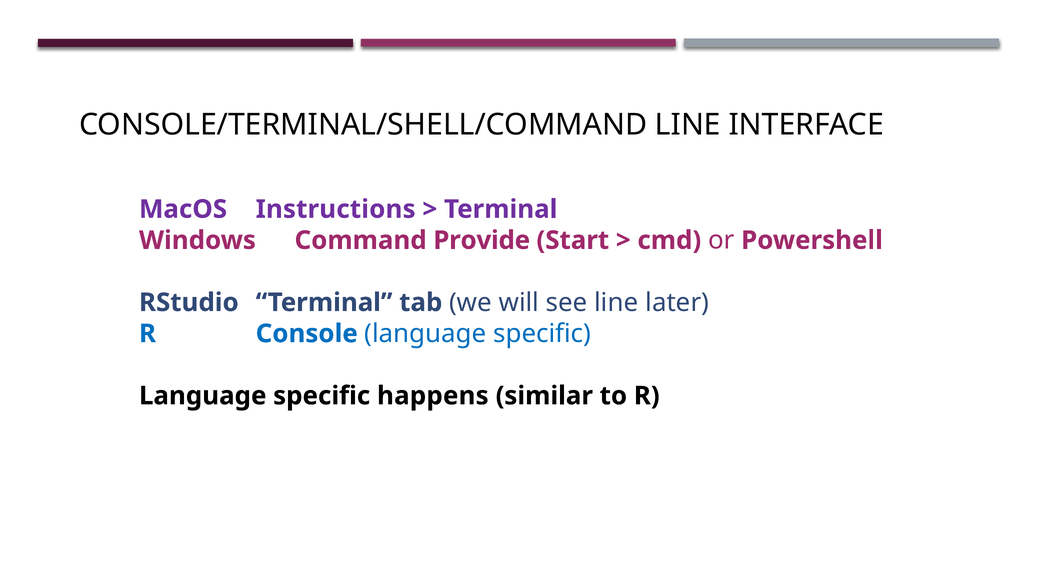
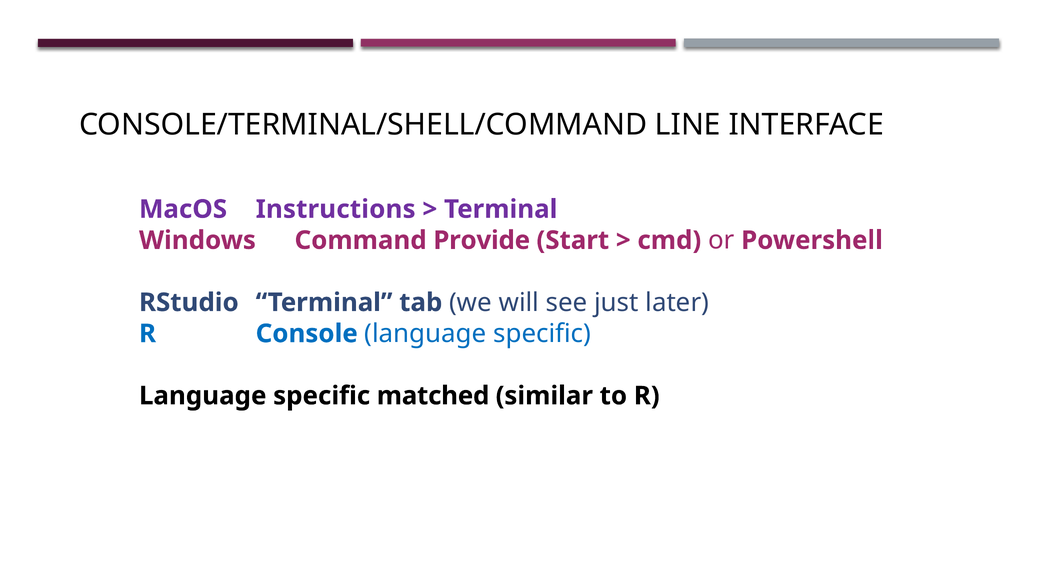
see line: line -> just
happens: happens -> matched
